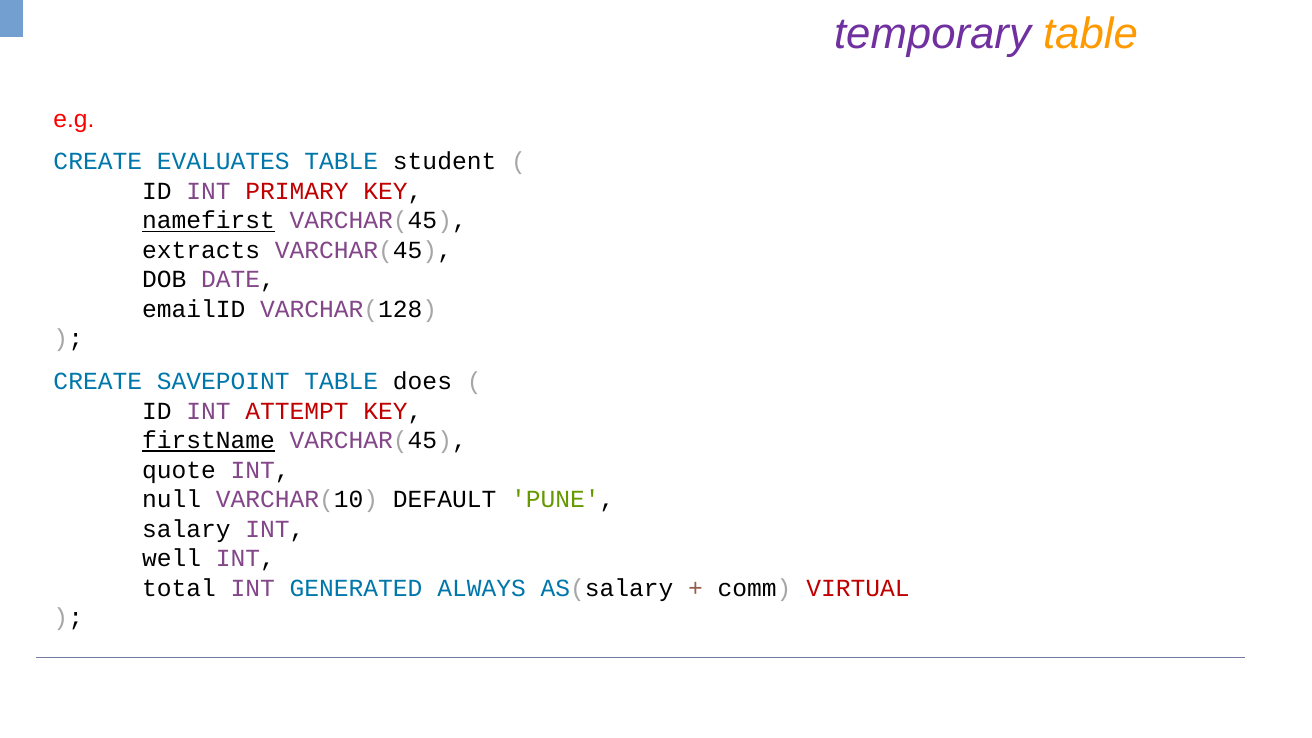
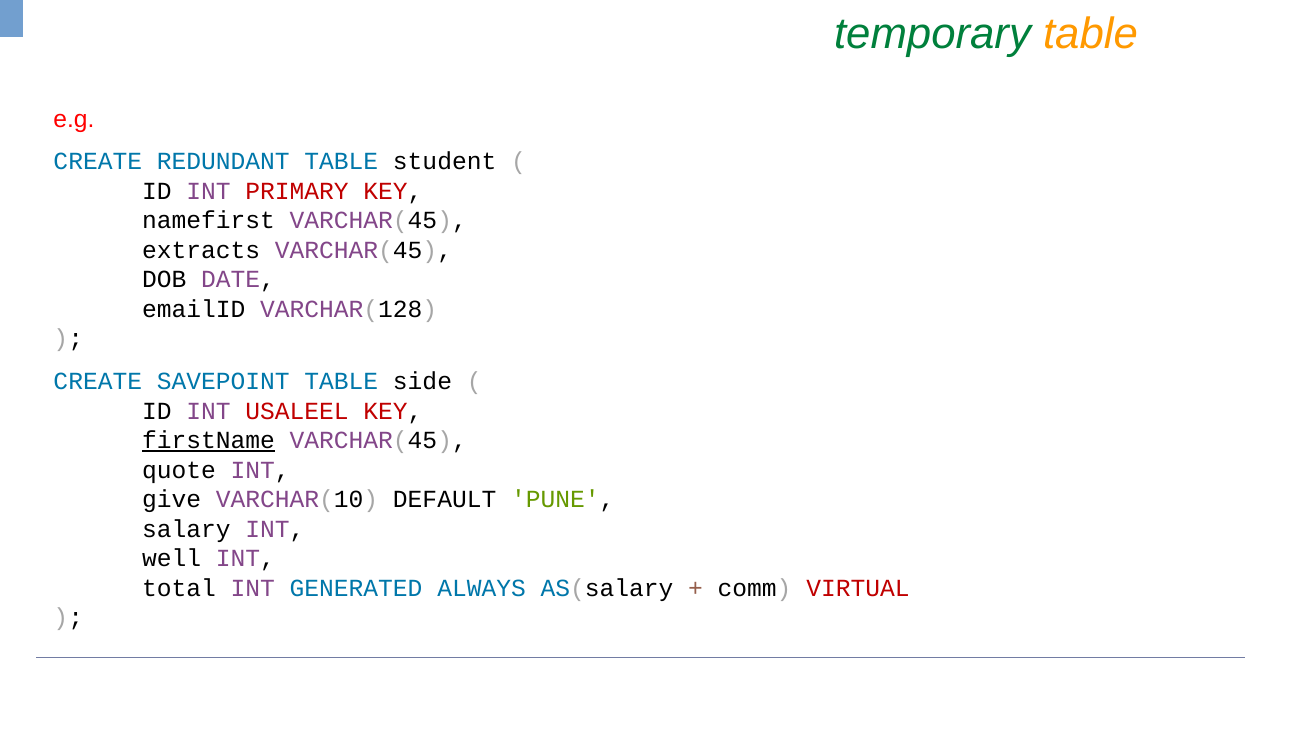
temporary colour: purple -> green
EVALUATES: EVALUATES -> REDUNDANT
namefirst underline: present -> none
does: does -> side
ATTEMPT: ATTEMPT -> USALEEL
null: null -> give
